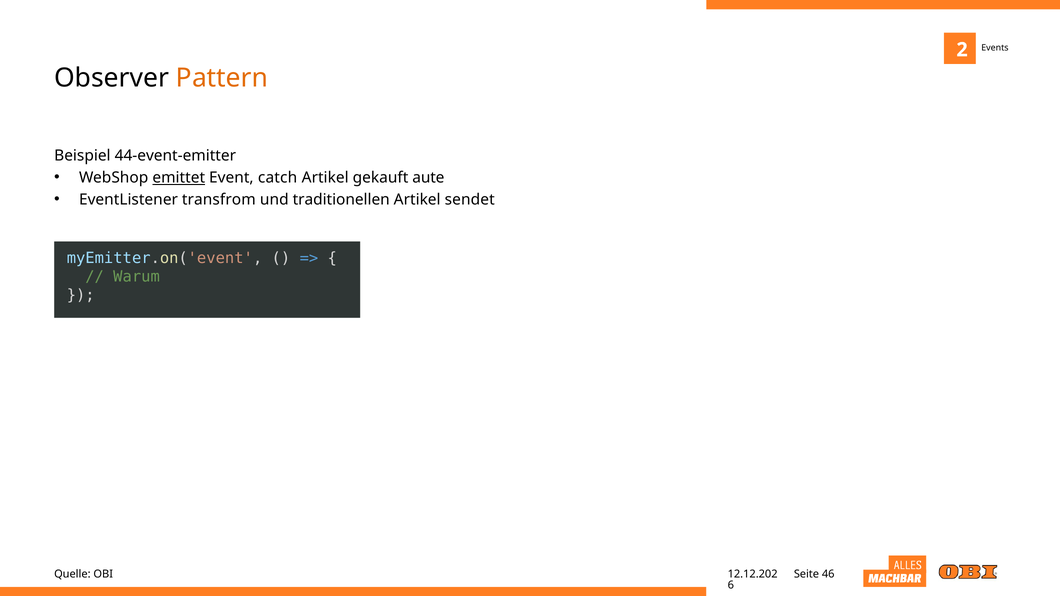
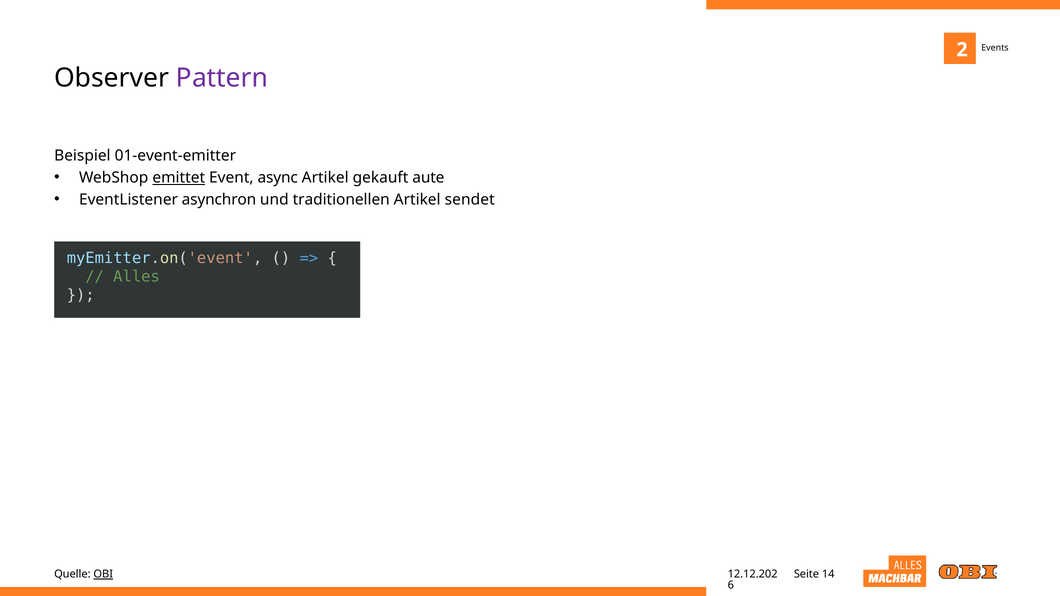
Pattern colour: orange -> purple
44-event-emitter: 44-event-emitter -> 01-event-emitter
catch: catch -> async
transfrom: transfrom -> asynchron
Warum: Warum -> Alles
OBI underline: none -> present
46: 46 -> 14
